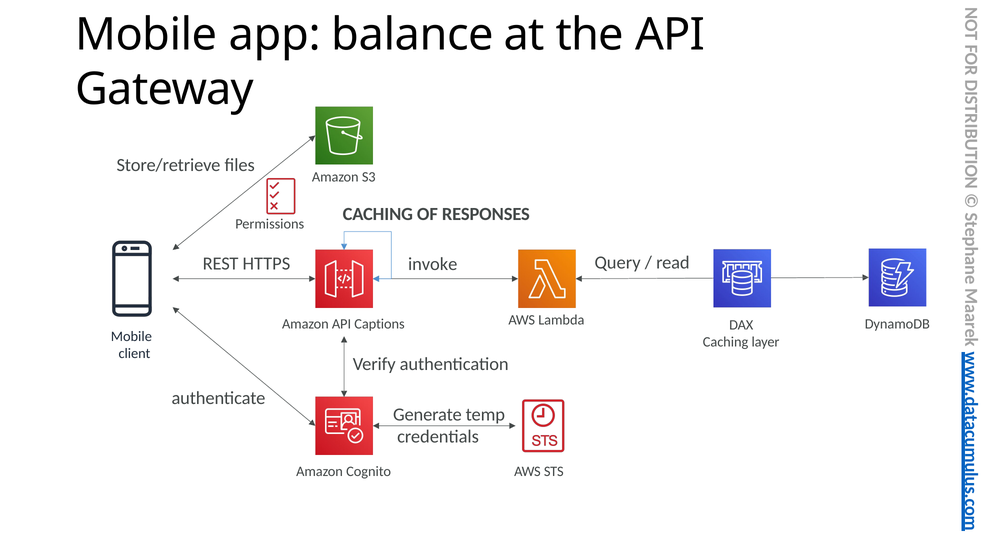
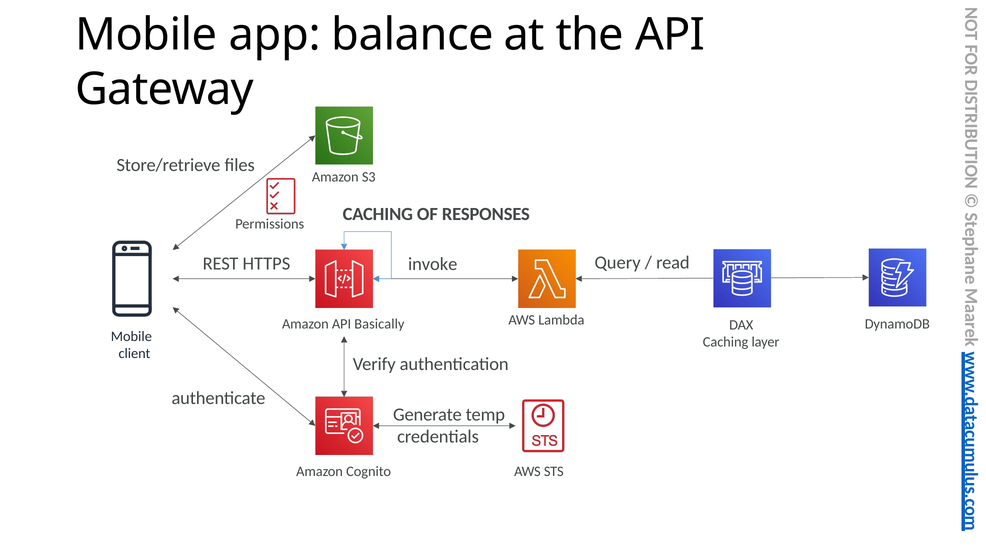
Captions: Captions -> Basically
